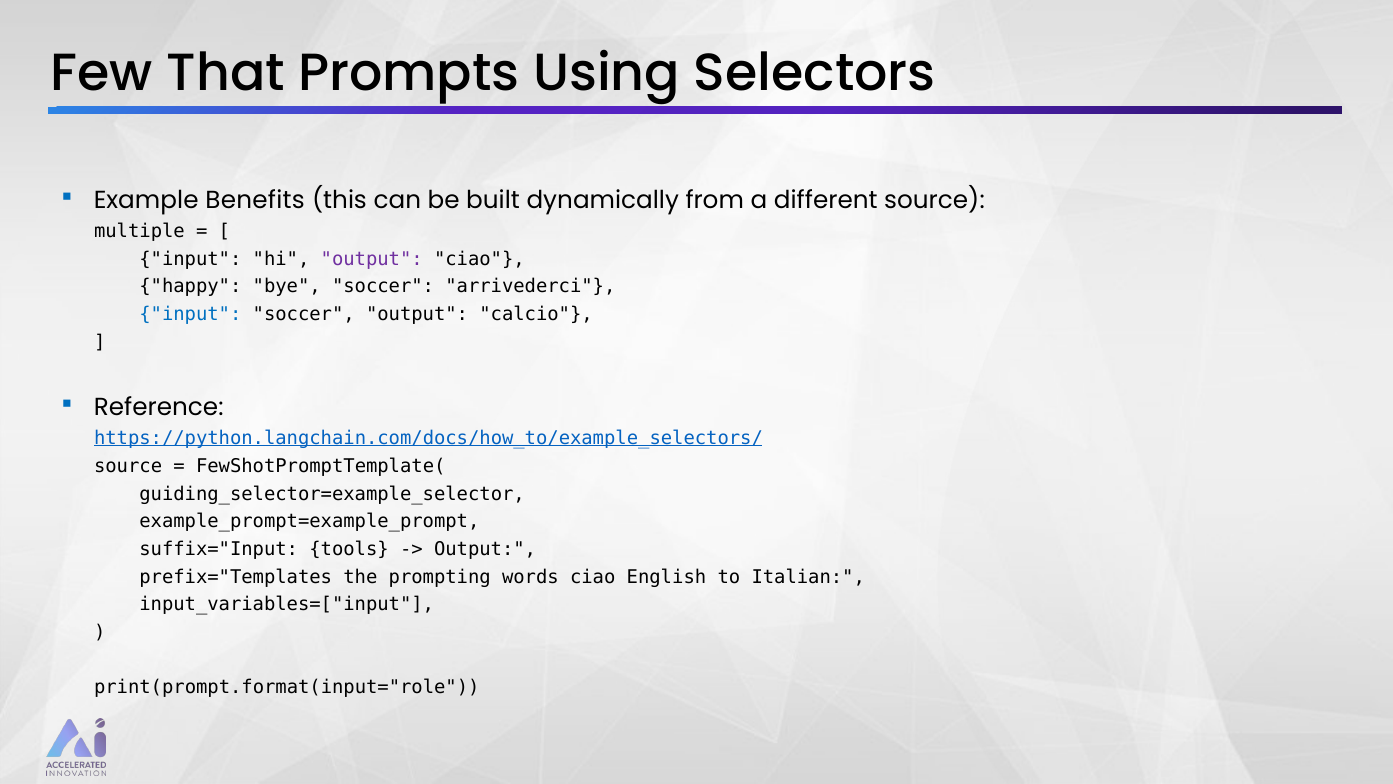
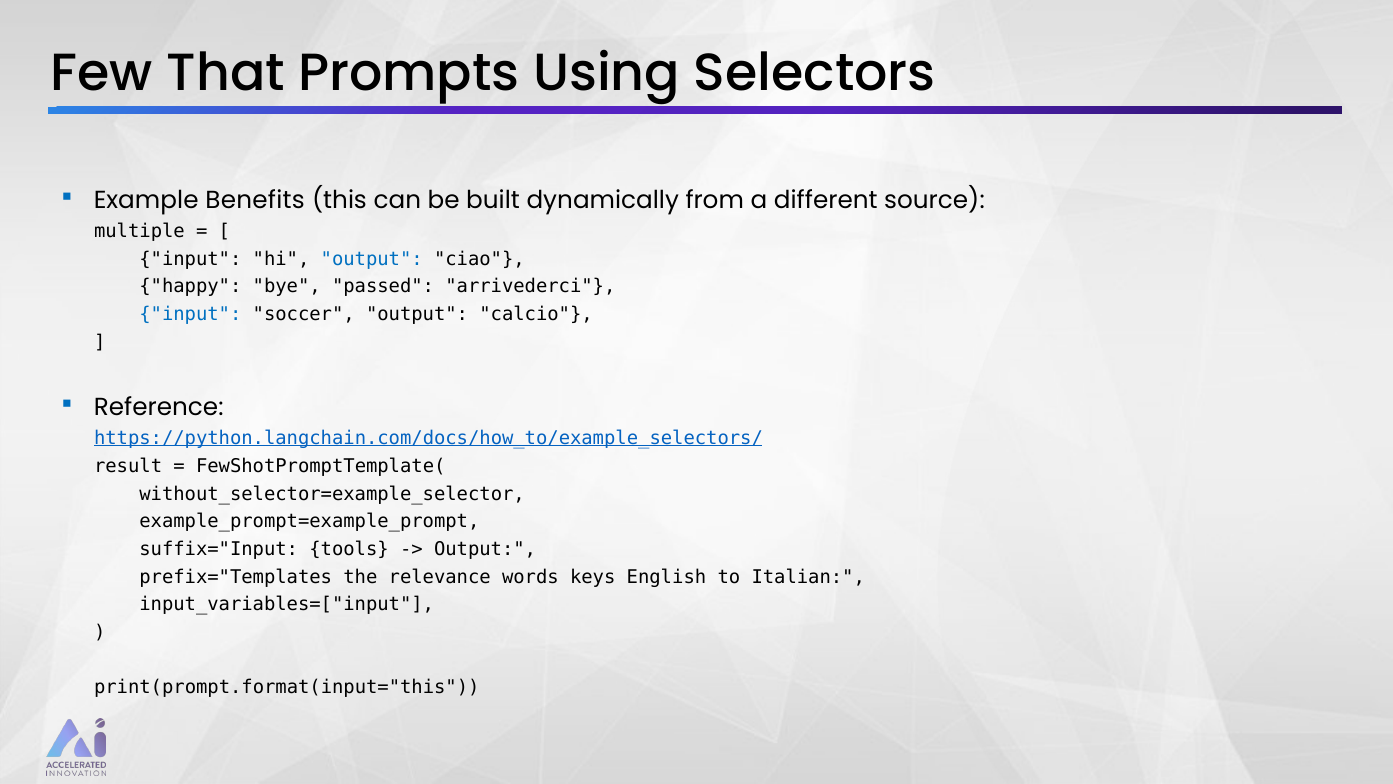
output at (372, 259) colour: purple -> blue
bye soccer: soccer -> passed
source at (128, 466): source -> result
guiding_selector=example_selector: guiding_selector=example_selector -> without_selector=example_selector
prompting: prompting -> relevance
words ciao: ciao -> keys
print(prompt.format(input="role: print(prompt.format(input="role -> print(prompt.format(input="this
